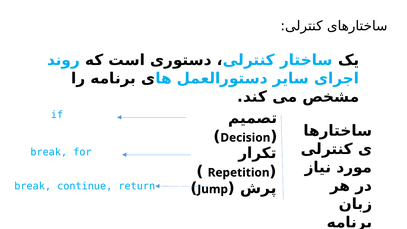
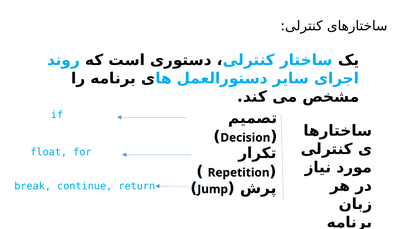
break at (49, 152): break -> float
